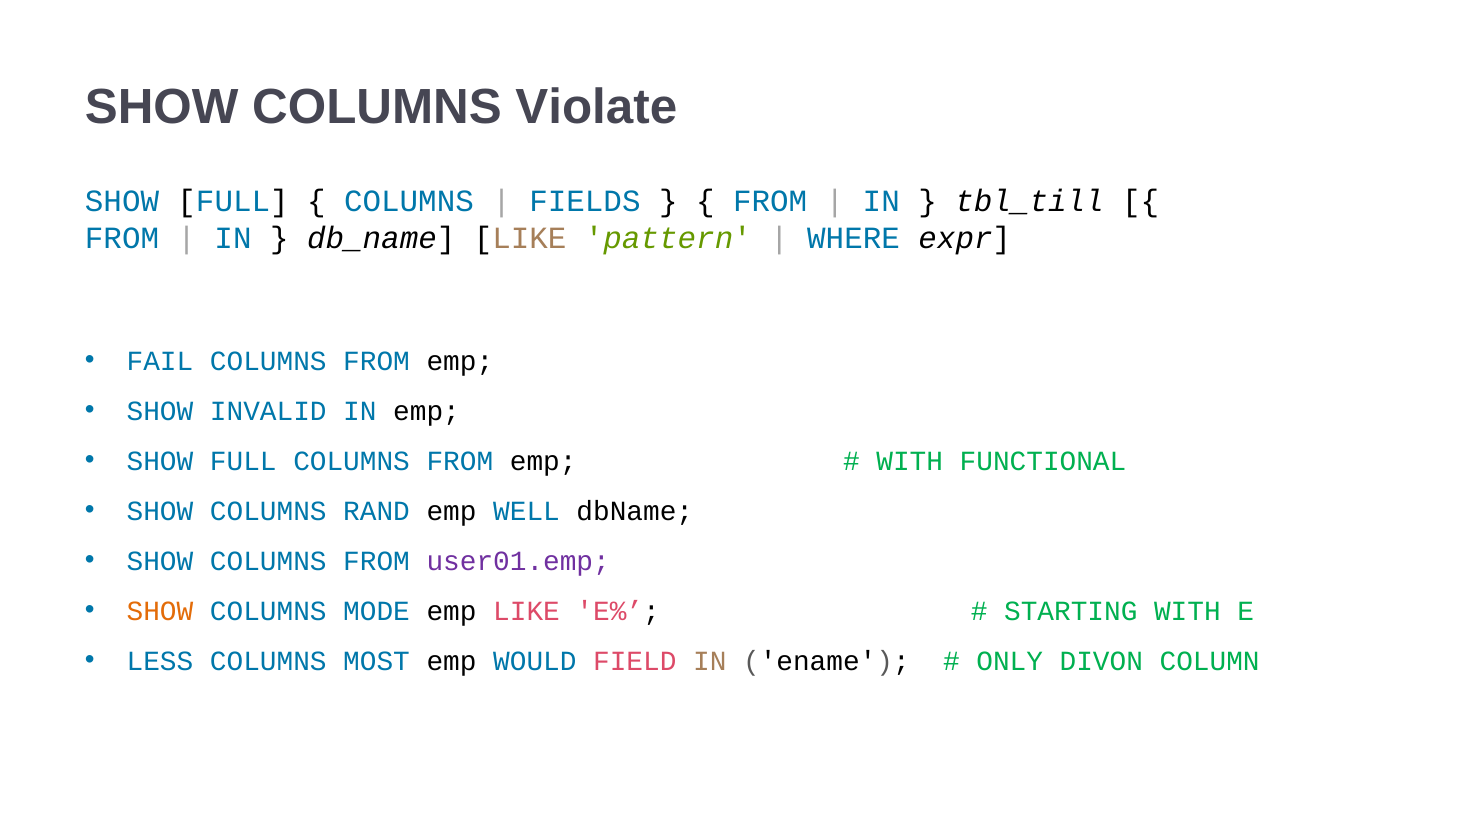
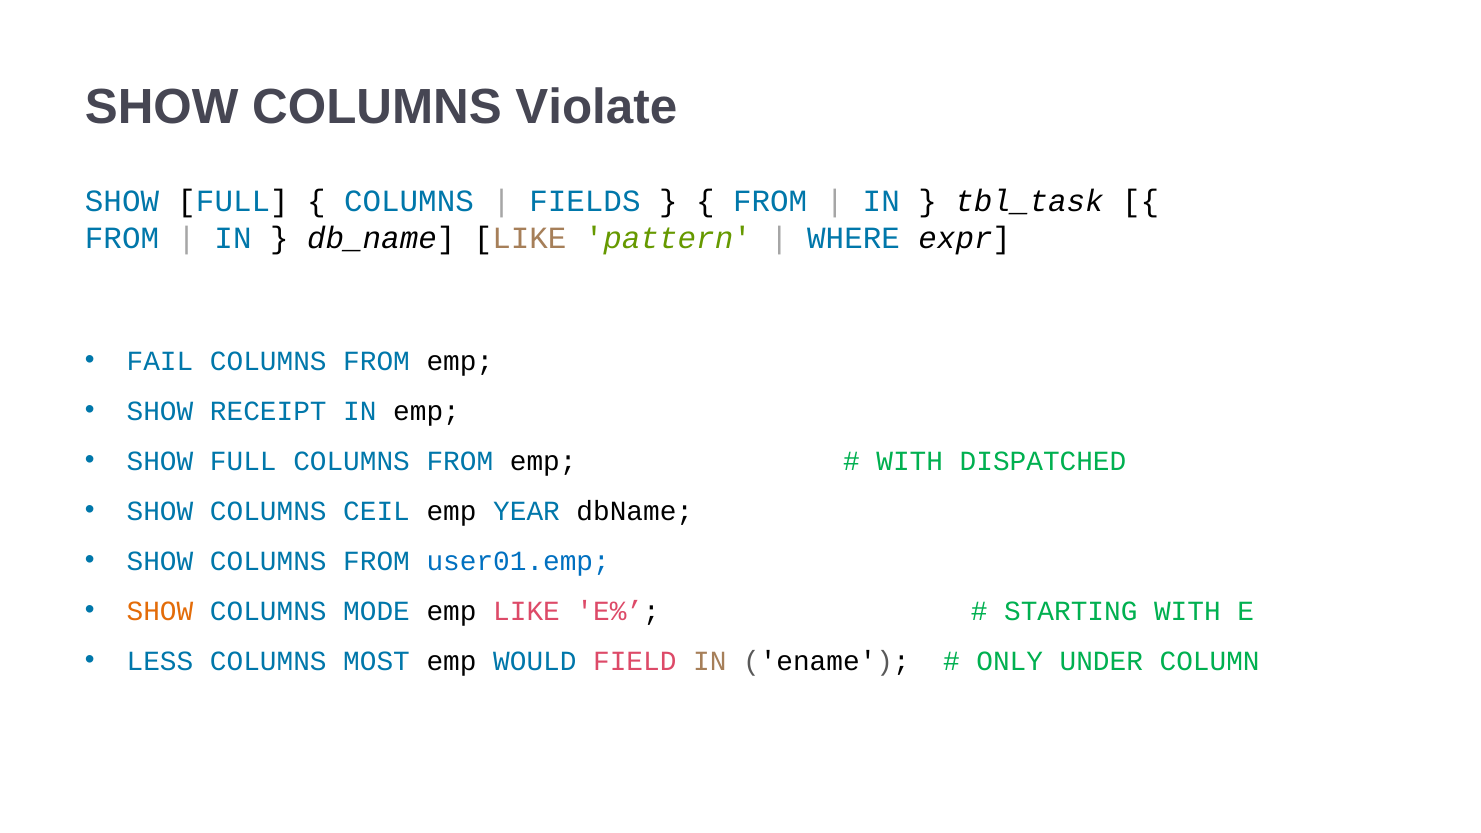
tbl_till: tbl_till -> tbl_task
INVALID: INVALID -> RECEIPT
FUNCTIONAL: FUNCTIONAL -> DISPATCHED
RAND: RAND -> CEIL
WELL: WELL -> YEAR
user01.emp colour: purple -> blue
DIVON: DIVON -> UNDER
